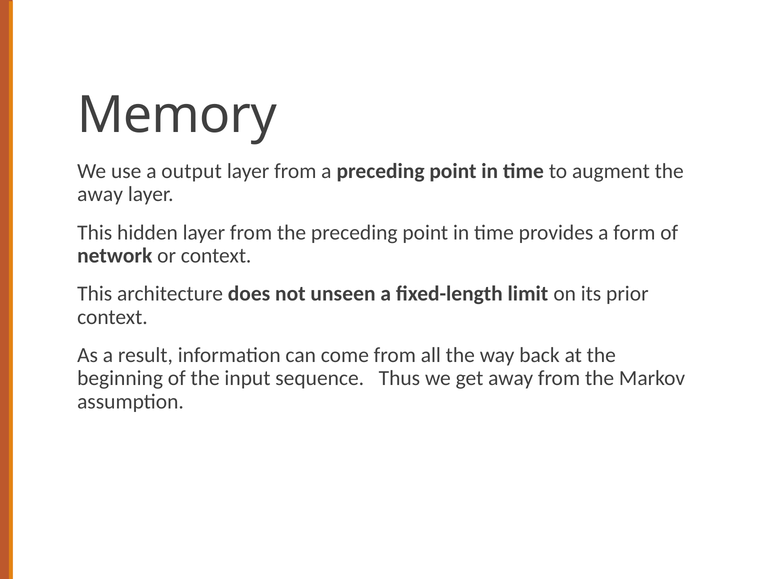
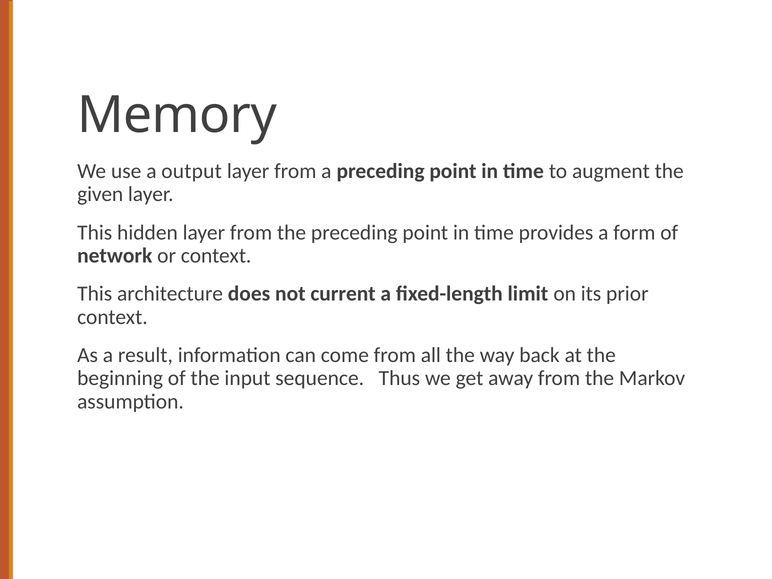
away at (100, 194): away -> given
unseen: unseen -> current
